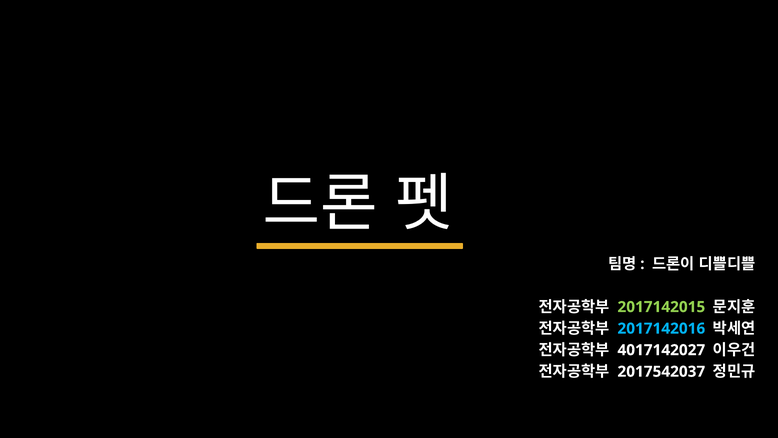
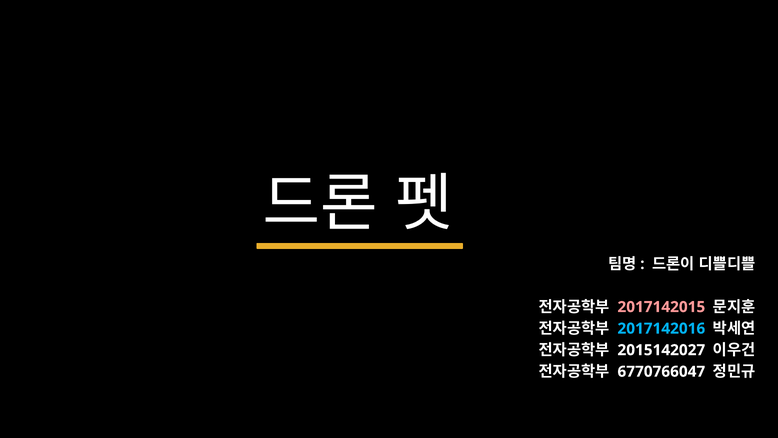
2017142015 colour: light green -> pink
4017142027: 4017142027 -> 2015142027
2017542037: 2017542037 -> 6770766047
